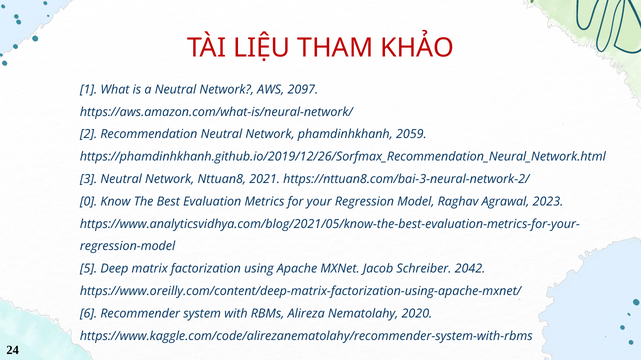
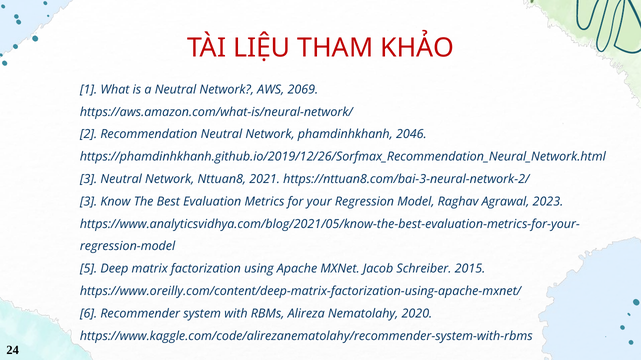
2097: 2097 -> 2069
2059: 2059 -> 2046
0 at (89, 202): 0 -> 3
2042: 2042 -> 2015
